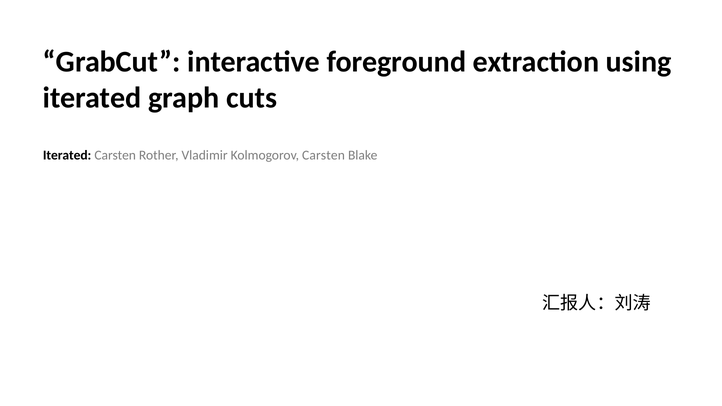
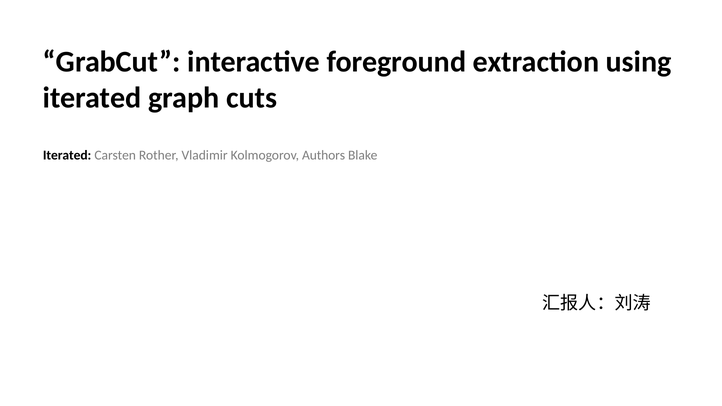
Kolmogorov Carsten: Carsten -> Authors
